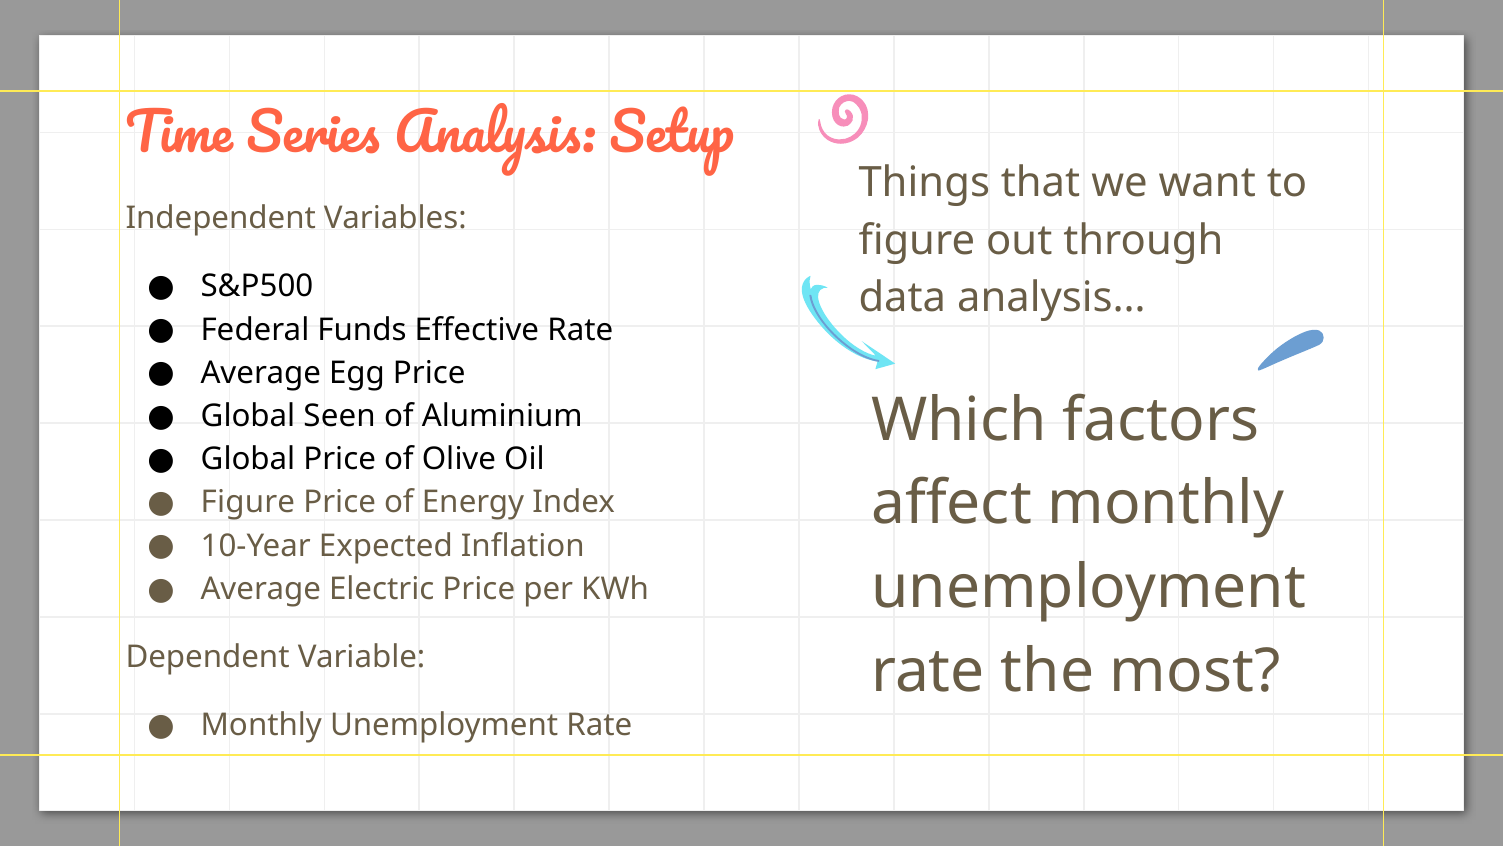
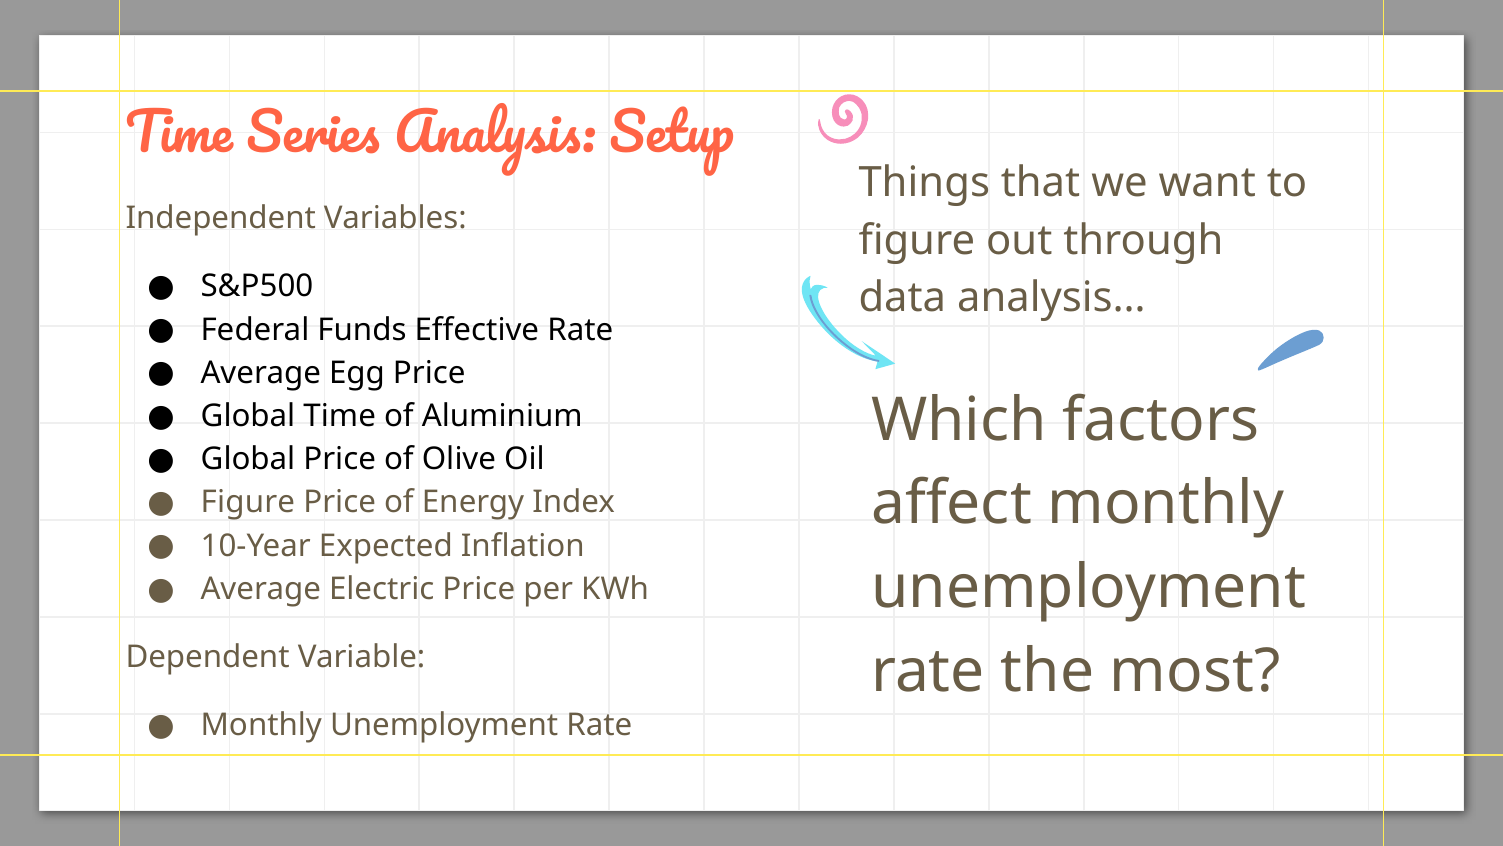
Global Seen: Seen -> Time
